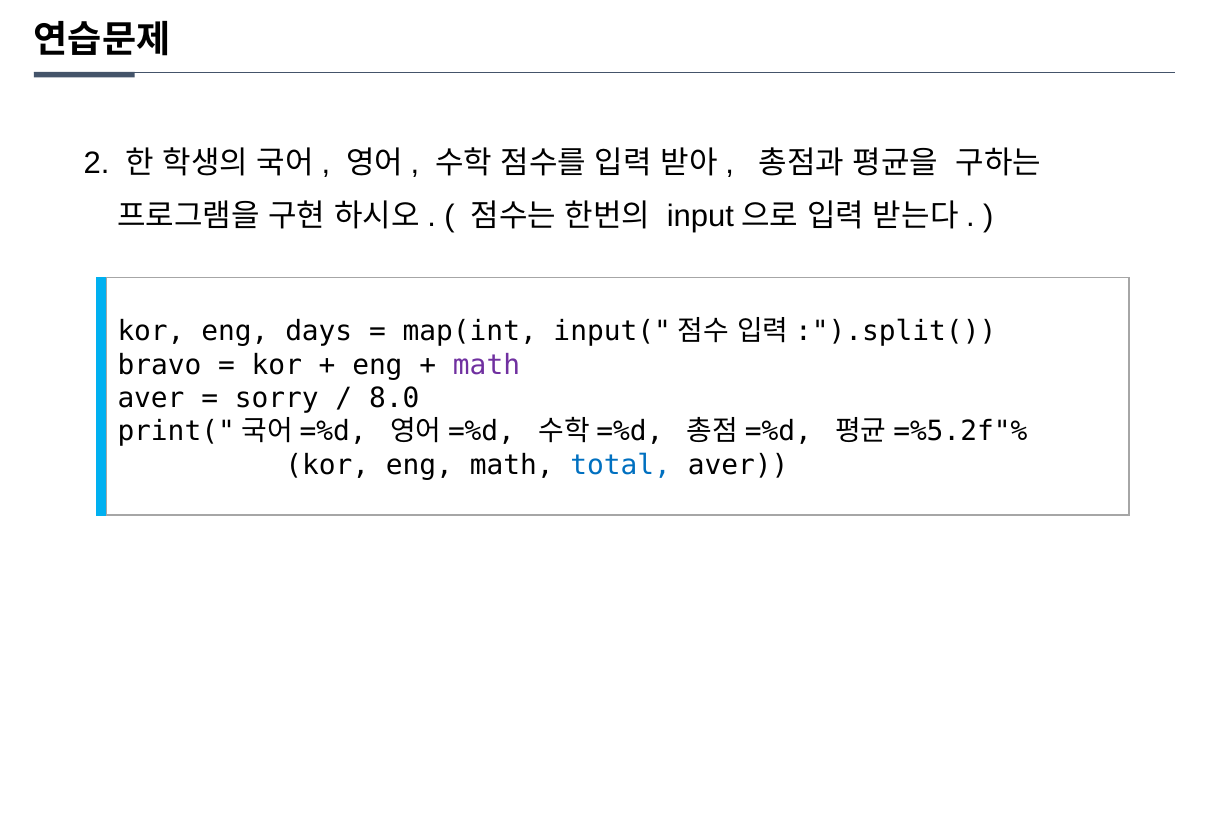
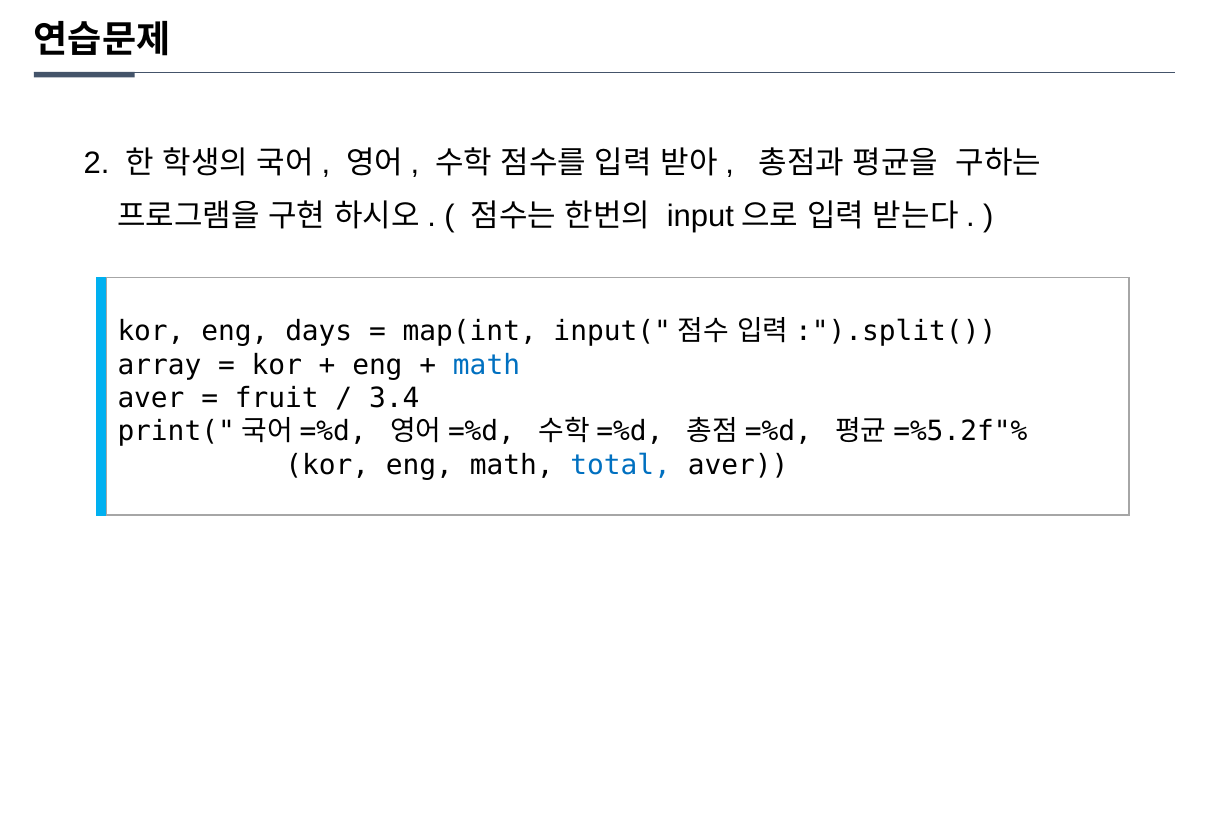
bravo: bravo -> array
math at (487, 365) colour: purple -> blue
sorry: sorry -> fruit
8.0: 8.0 -> 3.4
